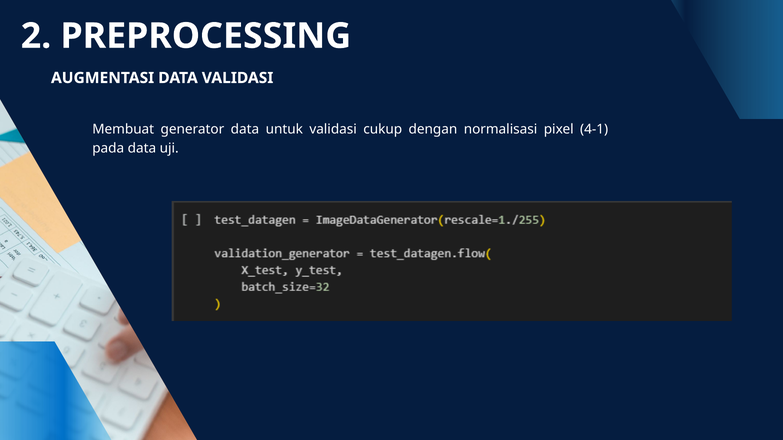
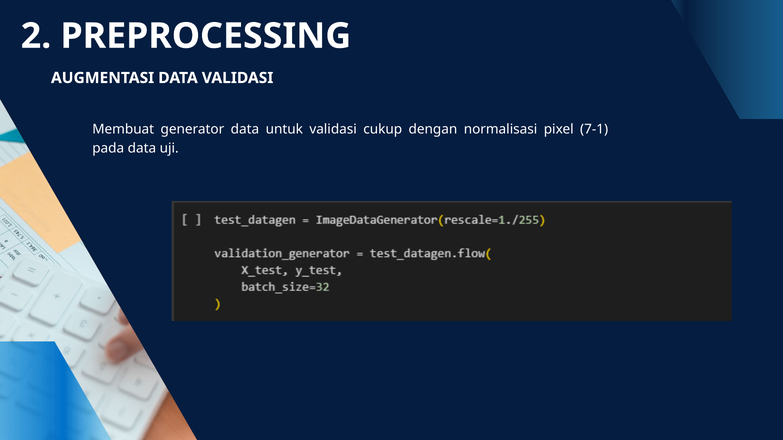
4-1: 4-1 -> 7-1
